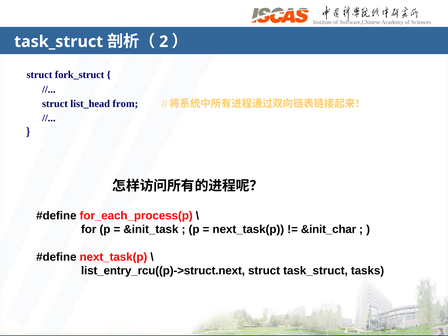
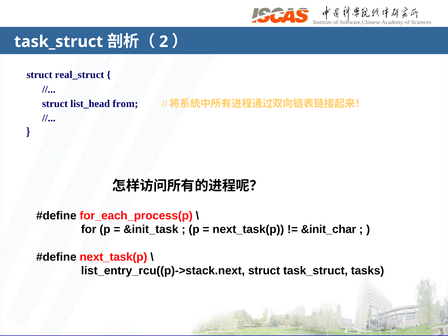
fork_struct: fork_struct -> real_struct
list_entry_rcu((p)->struct.next: list_entry_rcu((p)->struct.next -> list_entry_rcu((p)->stack.next
